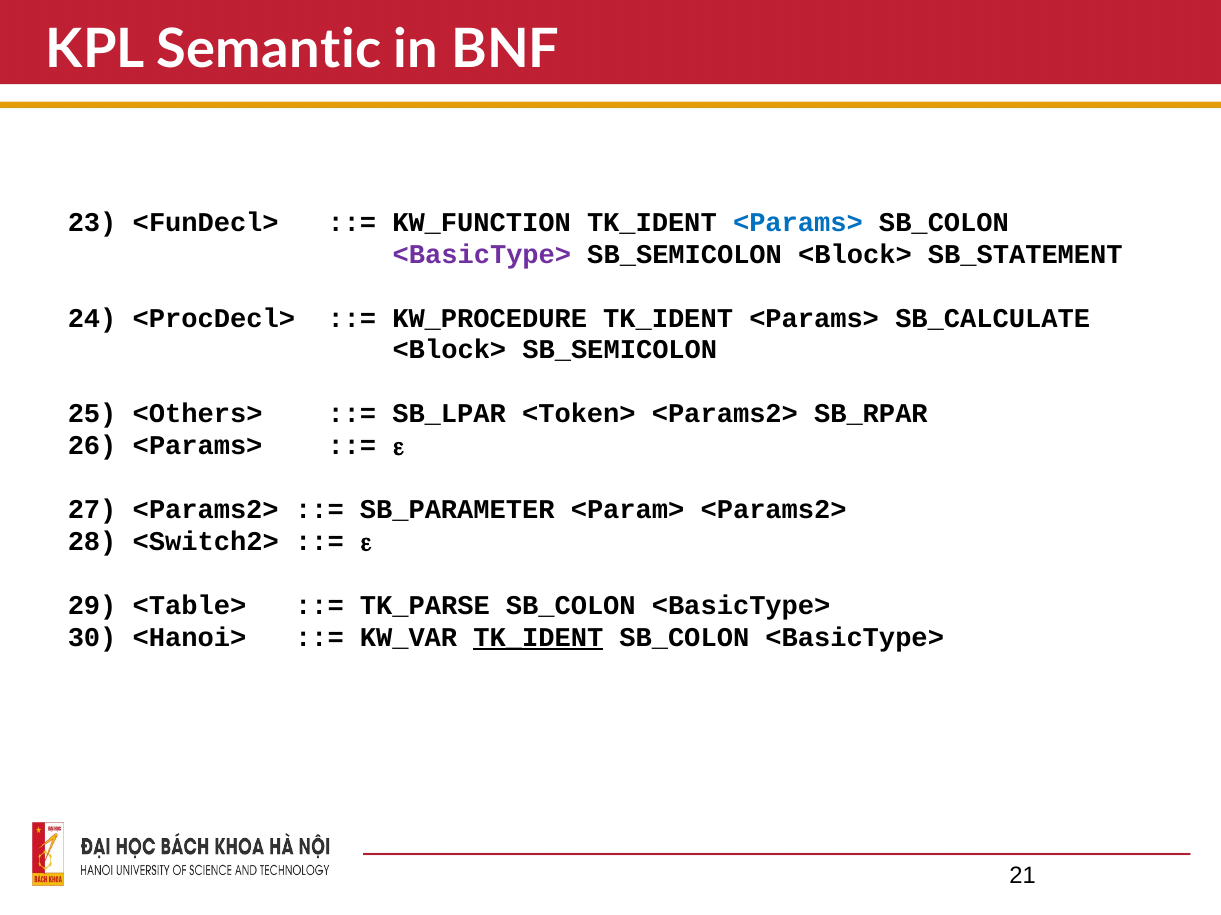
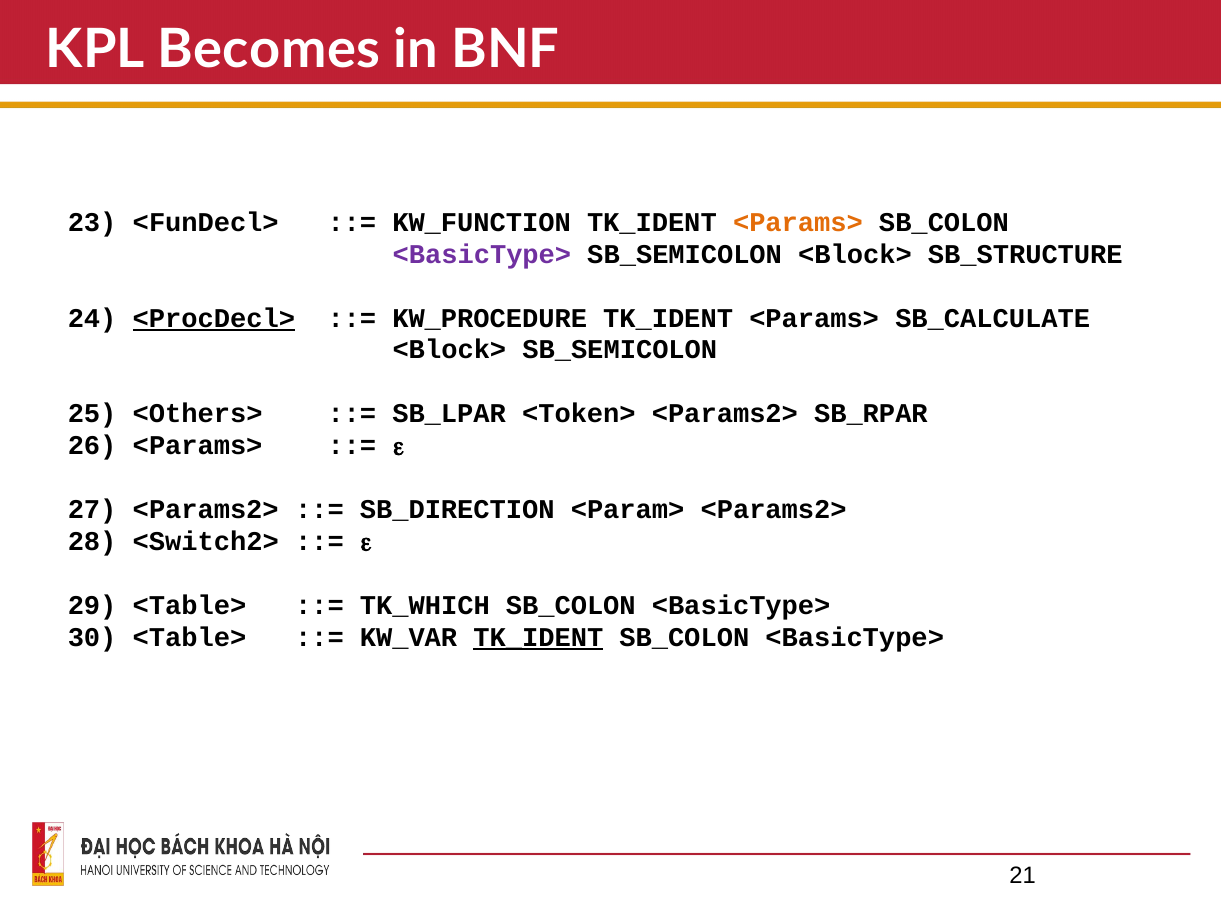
Semantic: Semantic -> Becomes
<Params> at (798, 223) colour: blue -> orange
SB_STATEMENT: SB_STATEMENT -> SB_STRUCTURE
<ProcDecl> underline: none -> present
SB_PARAMETER: SB_PARAMETER -> SB_DIRECTION
TK_PARSE: TK_PARSE -> TK_WHICH
30 <Hanoi>: <Hanoi> -> <Table>
